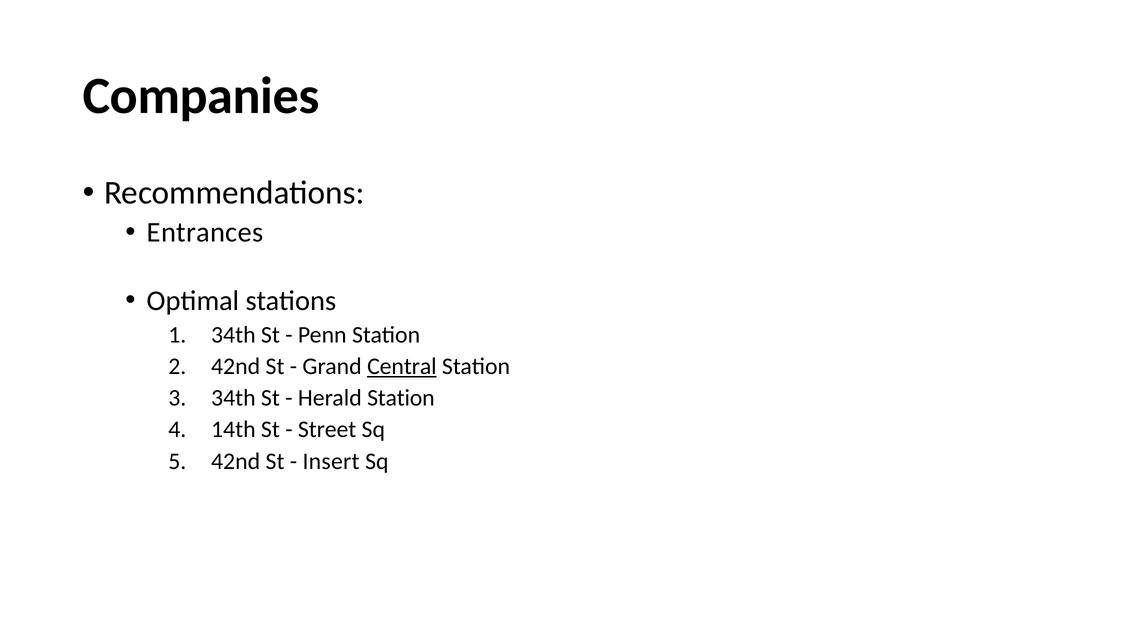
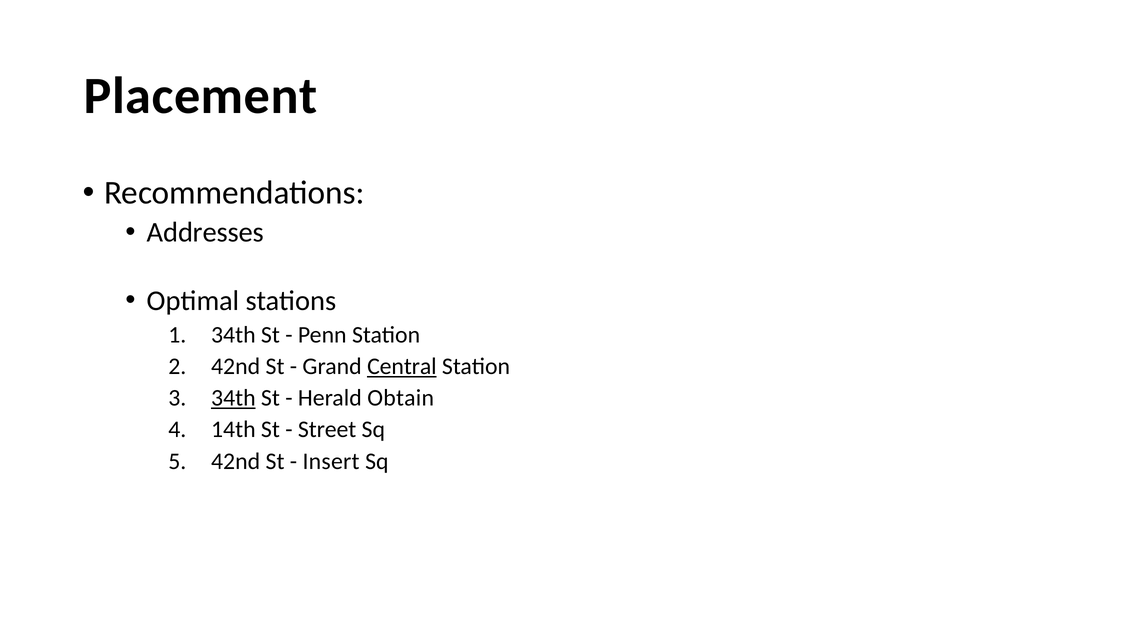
Companies: Companies -> Placement
Entrances: Entrances -> Addresses
34th at (233, 398) underline: none -> present
Herald Station: Station -> Obtain
